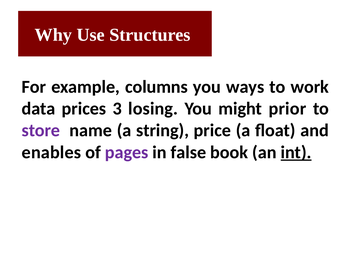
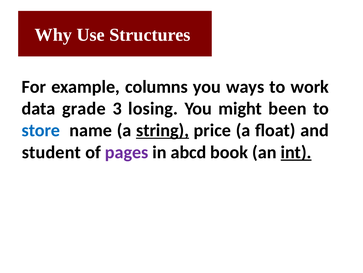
prices: prices -> grade
prior: prior -> been
store colour: purple -> blue
string underline: none -> present
enables: enables -> student
false: false -> abcd
